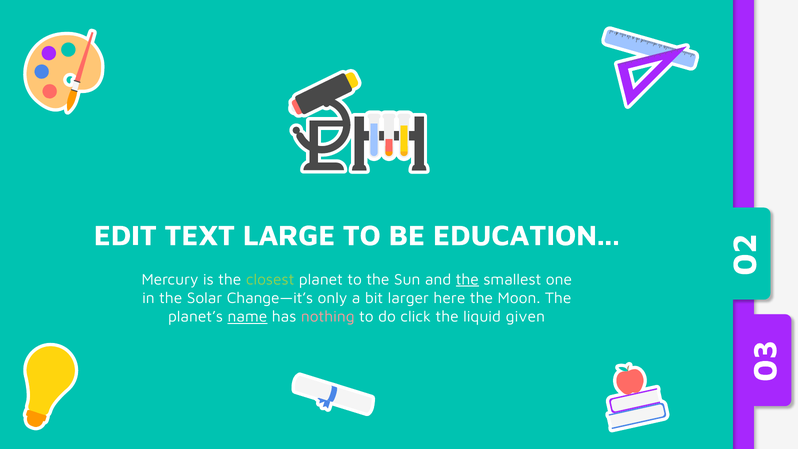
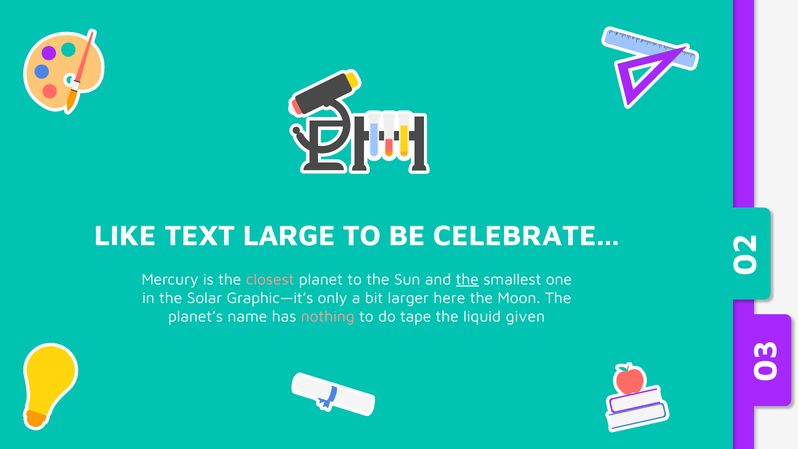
EDIT: EDIT -> LIKE
EDUCATION: EDUCATION -> CELEBRATE
closest colour: light green -> pink
Change—it’s: Change—it’s -> Graphic—it’s
name underline: present -> none
click: click -> tape
